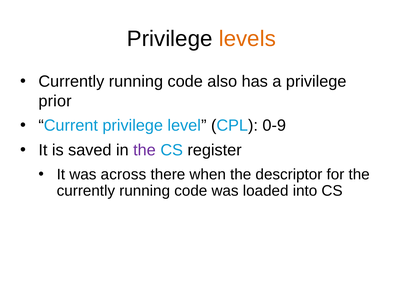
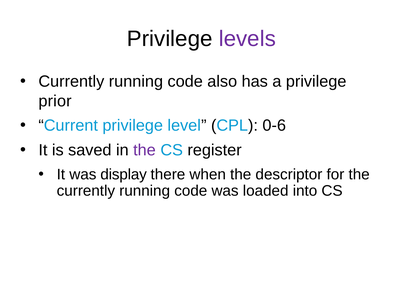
levels colour: orange -> purple
0-9: 0-9 -> 0-6
across: across -> display
